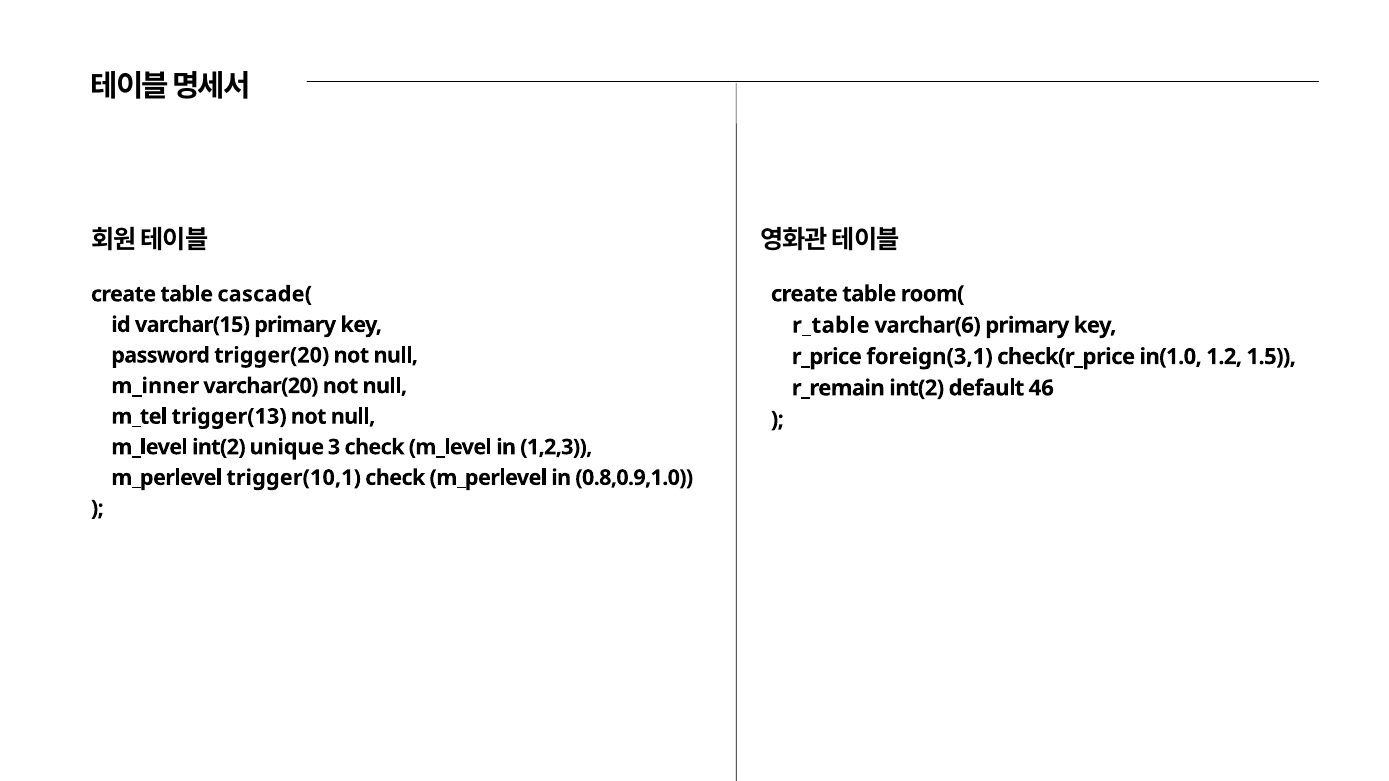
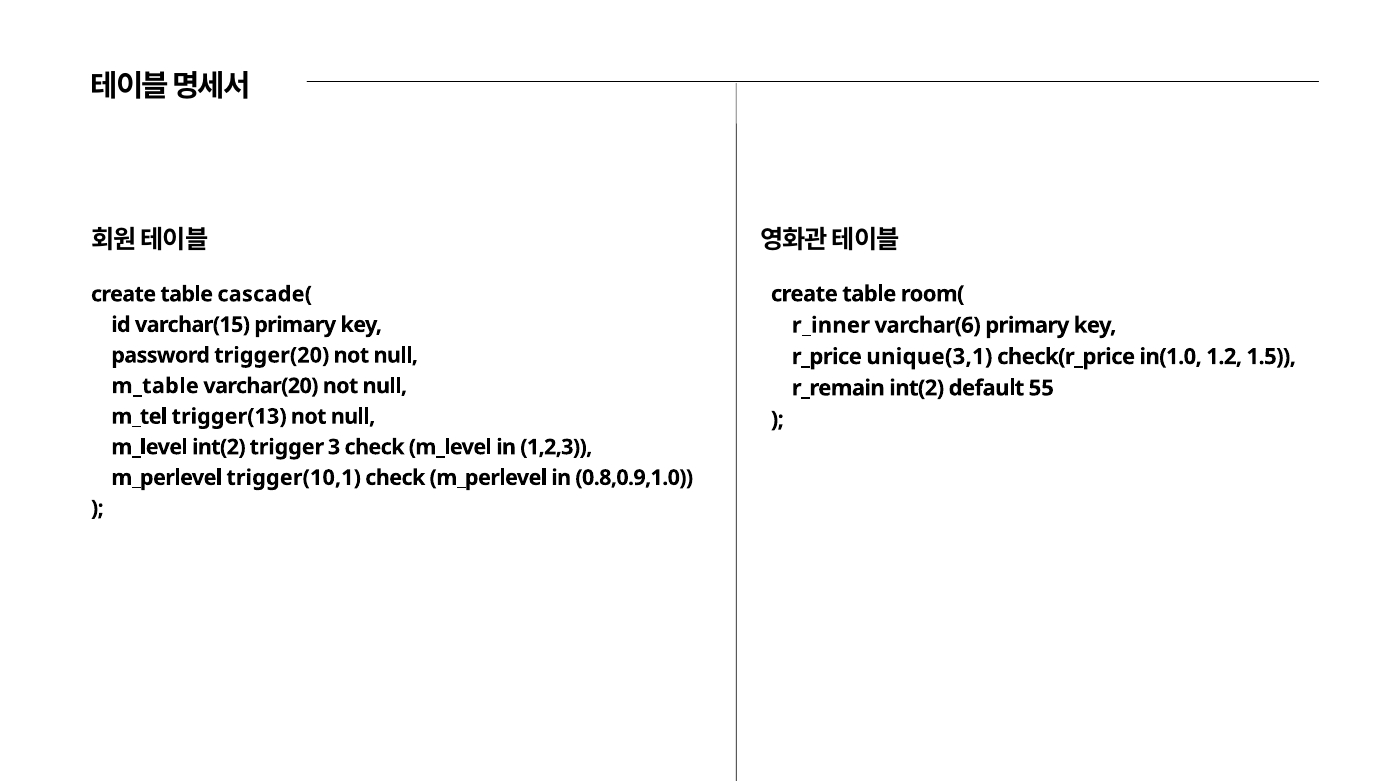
r_table: r_table -> r_inner
foreign(3,1: foreign(3,1 -> unique(3,1
m_inner: m_inner -> m_table
46: 46 -> 55
unique: unique -> trigger
